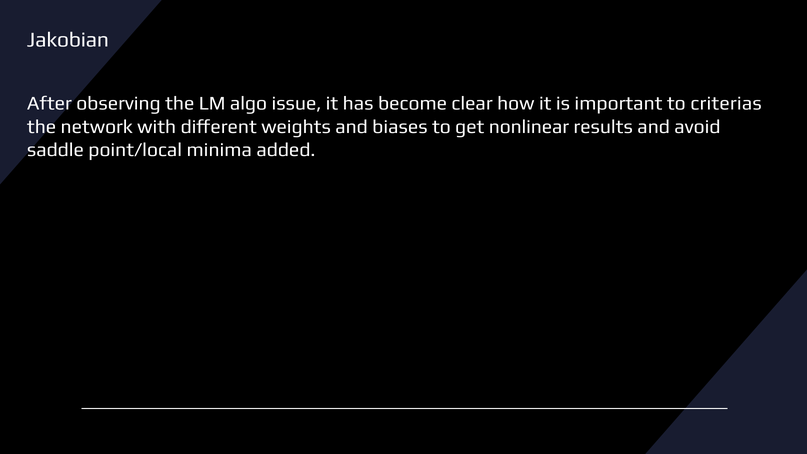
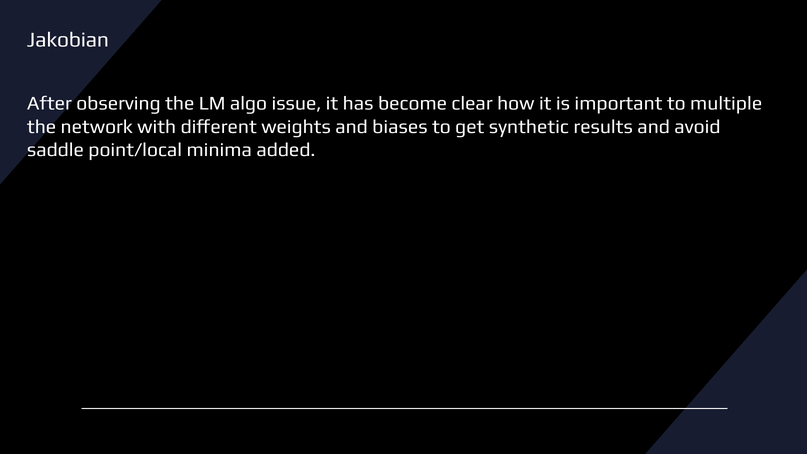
criterias: criterias -> multiple
nonlinear: nonlinear -> synthetic
